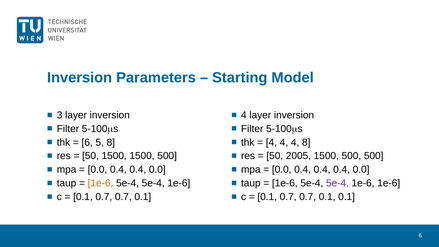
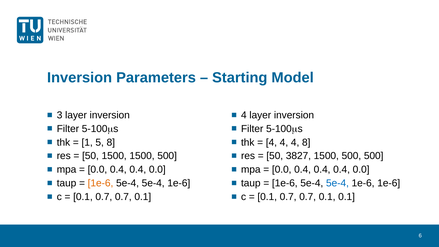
6 at (87, 142): 6 -> 1
2005: 2005 -> 3827
5e-4 at (337, 183) colour: purple -> blue
